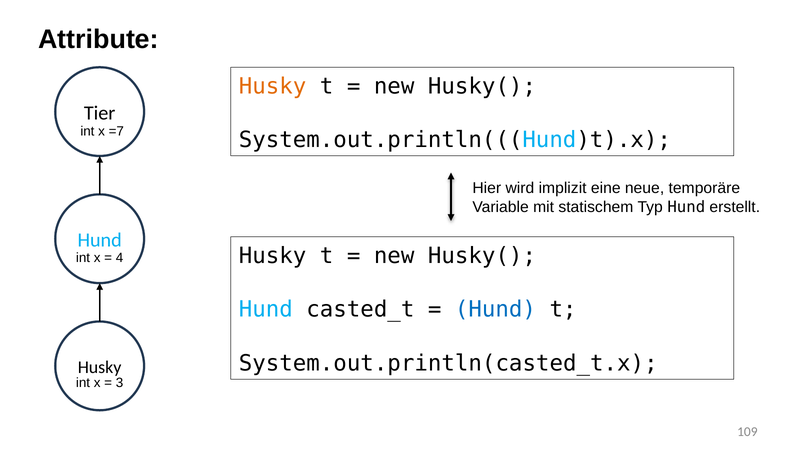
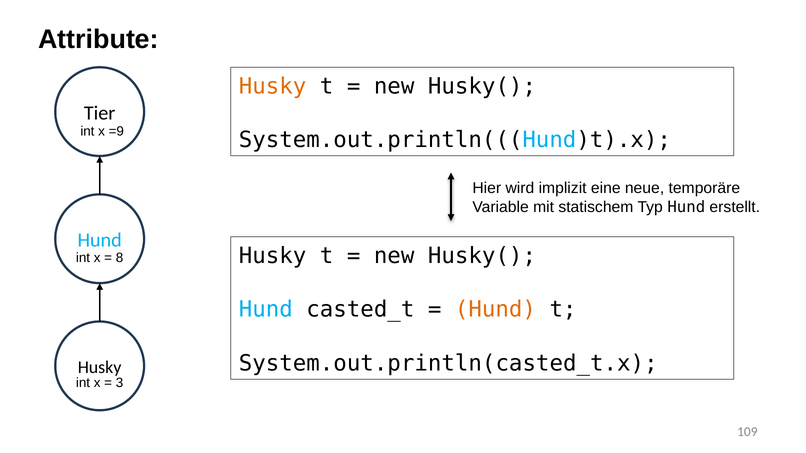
=7: =7 -> =9
4: 4 -> 8
Hund at (495, 310) colour: blue -> orange
